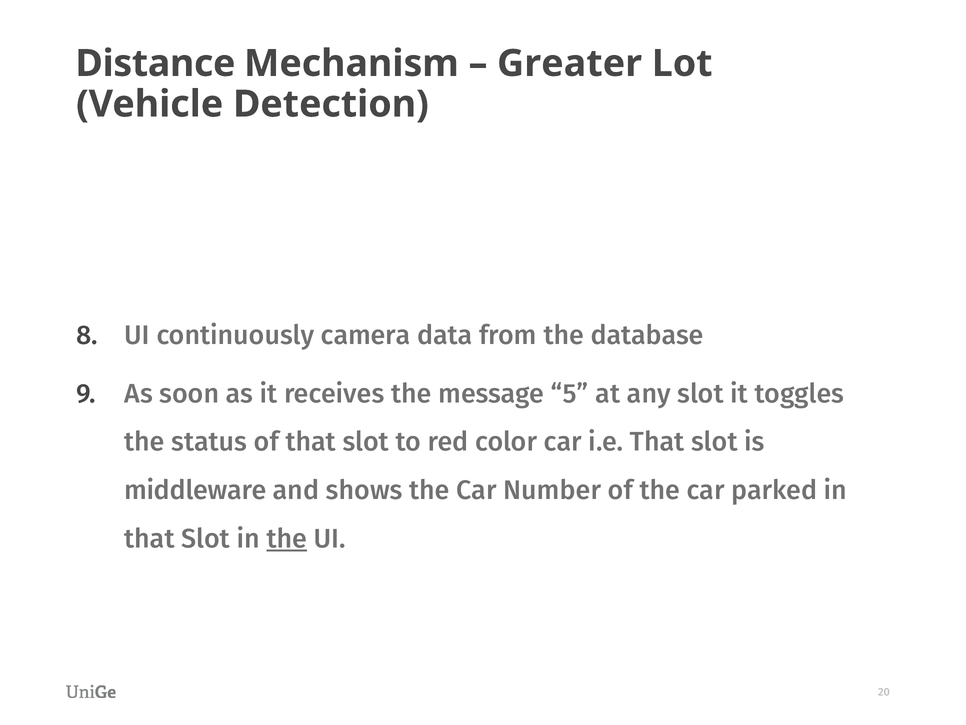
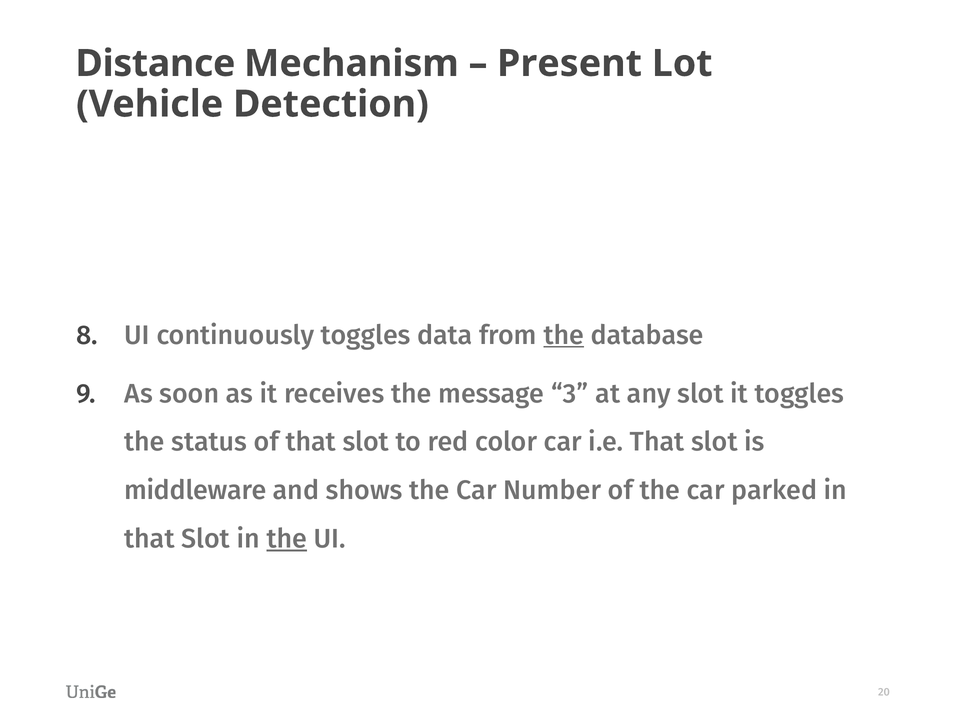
Greater: Greater -> Present
continuously camera: camera -> toggles
the at (564, 335) underline: none -> present
5: 5 -> 3
